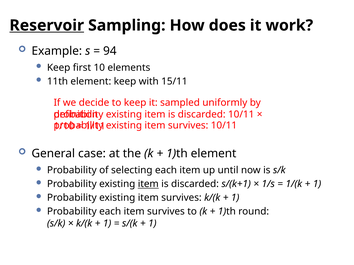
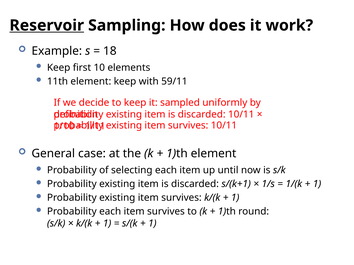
94: 94 -> 18
15/11: 15/11 -> 59/11
item at (148, 184) underline: present -> none
